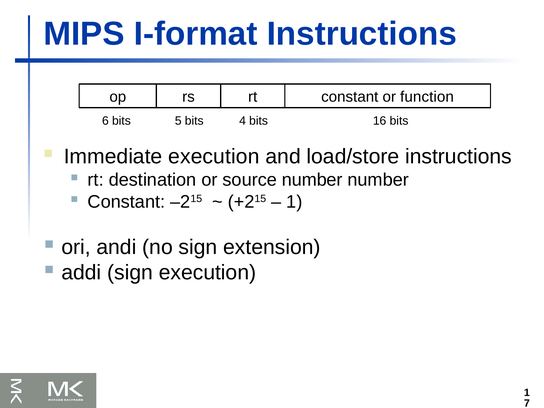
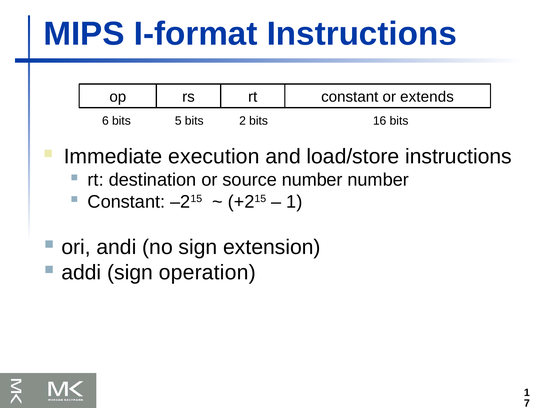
function: function -> extends
4: 4 -> 2
sign execution: execution -> operation
